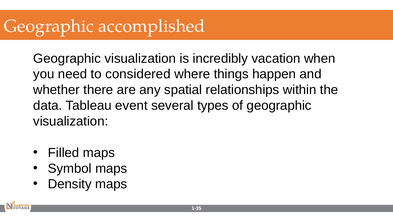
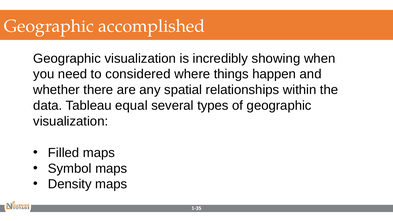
vacation: vacation -> showing
event: event -> equal
